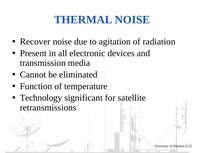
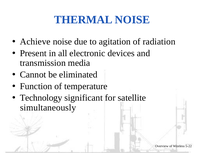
Recover: Recover -> Achieve
retransmissions: retransmissions -> simultaneously
